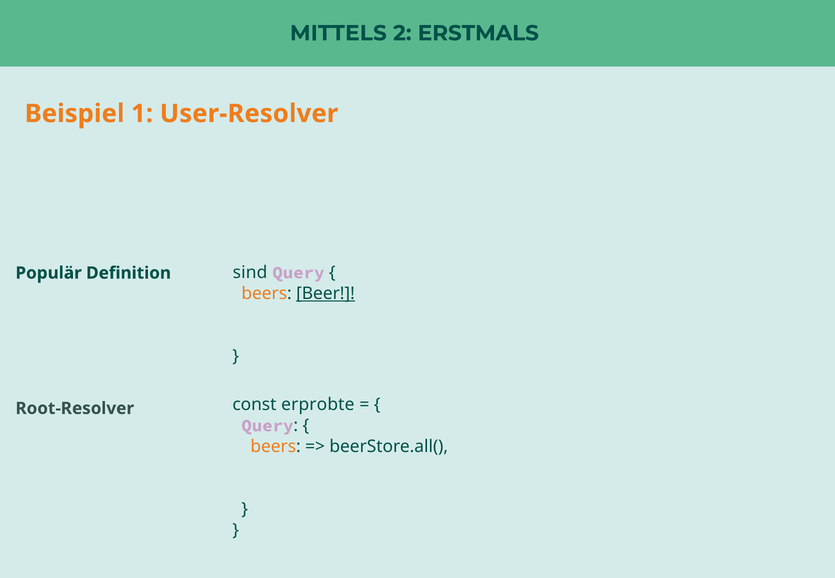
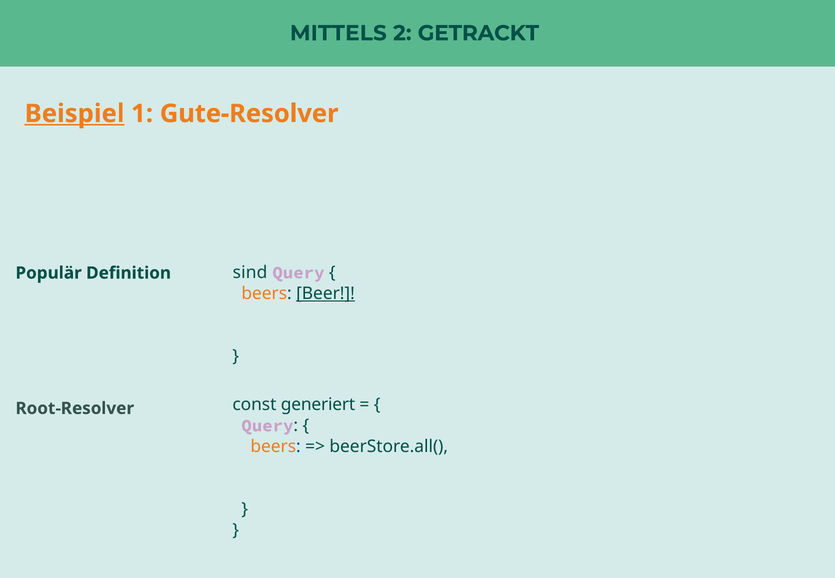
ERSTMALS: ERSTMALS -> GETRACKT
Beispiel underline: none -> present
User-Resolver: User-Resolver -> Gute-Resolver
erprobte: erprobte -> generiert
